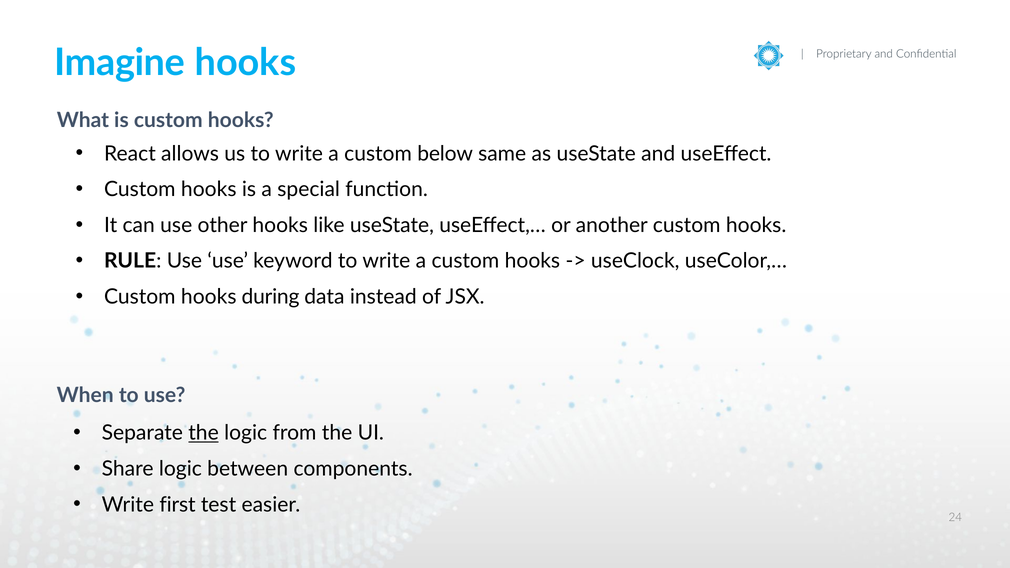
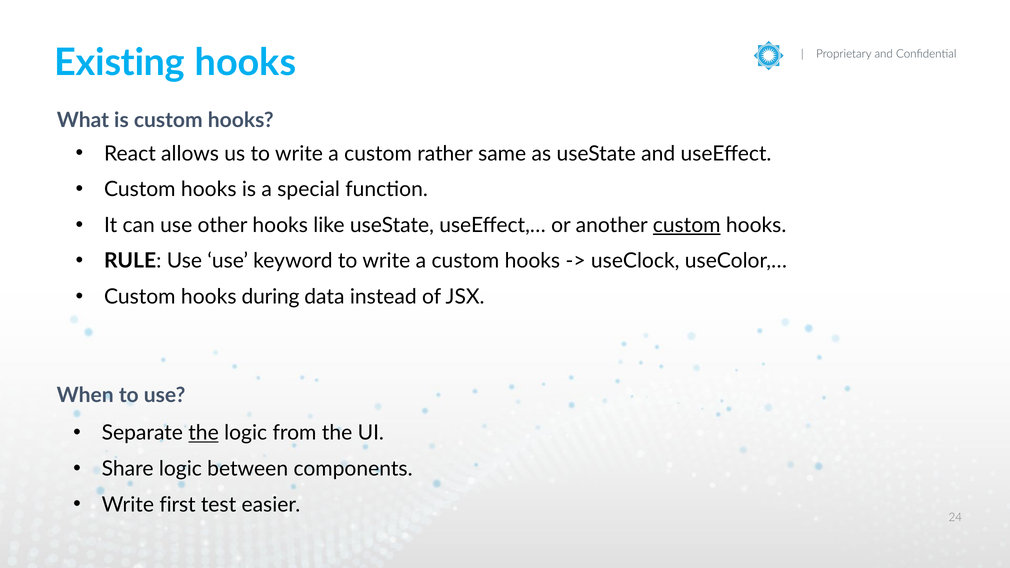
Imagine: Imagine -> Existing
below: below -> rather
custom at (687, 225) underline: none -> present
